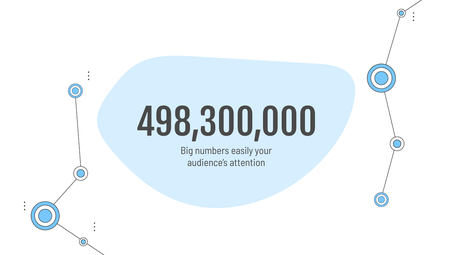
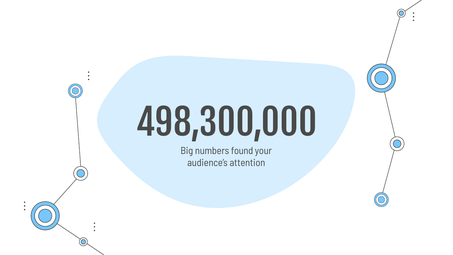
easily: easily -> found
